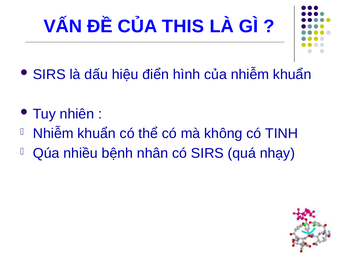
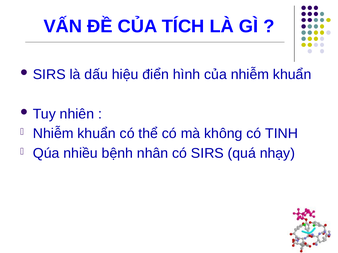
THIS: THIS -> TÍCH
